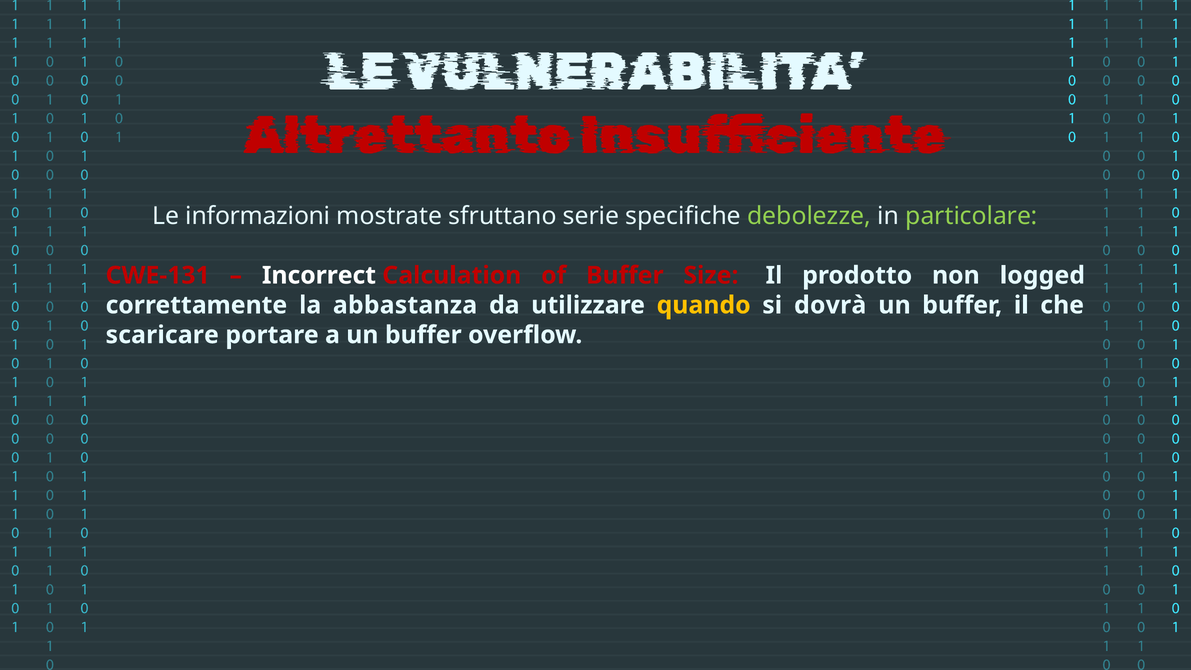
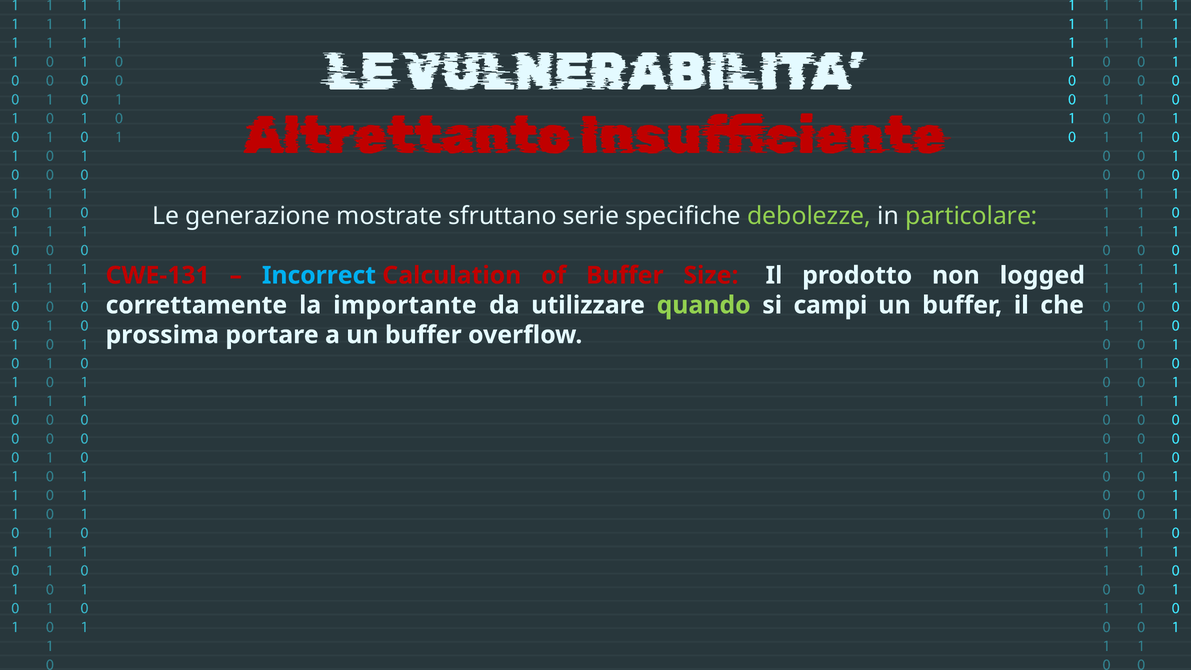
informazioni: informazioni -> generazione
Incorrect colour: white -> light blue
abbastanza: abbastanza -> importante
quando colour: yellow -> light green
dovrà: dovrà -> campi
scaricare: scaricare -> prossima
